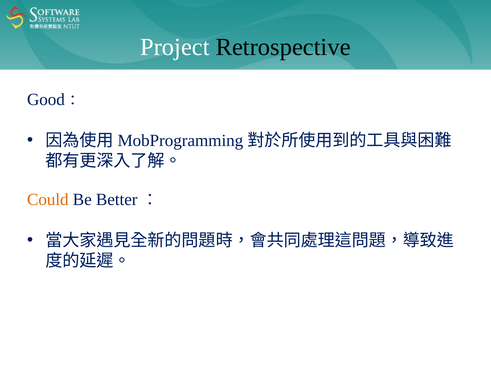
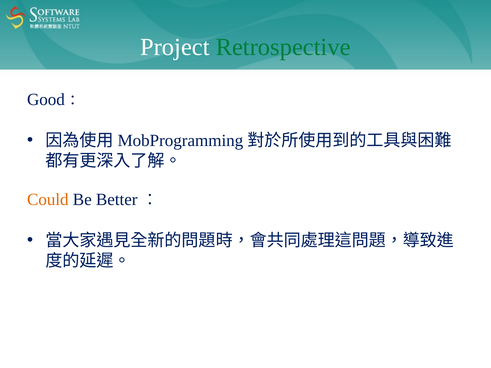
Retrospective colour: black -> green
